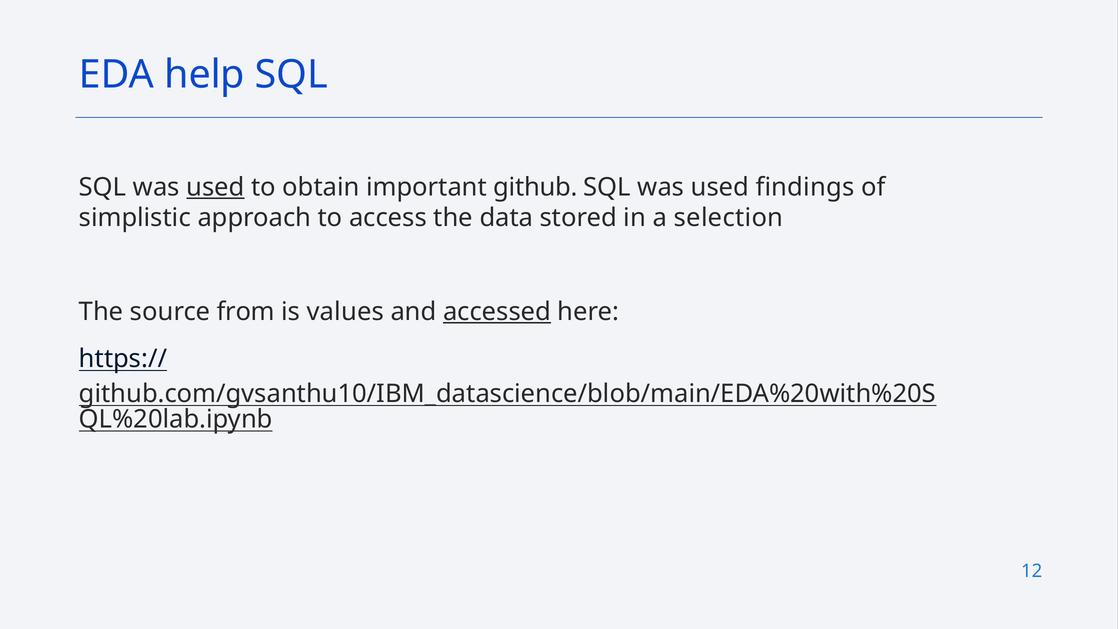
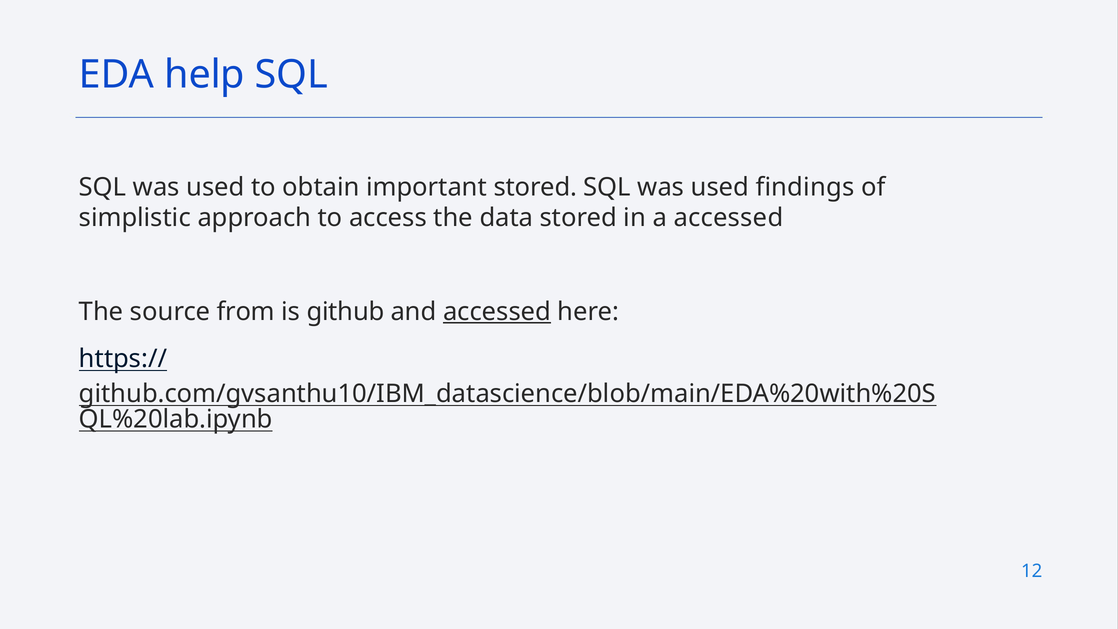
used at (215, 187) underline: present -> none
important github: github -> stored
a selection: selection -> accessed
values: values -> github
